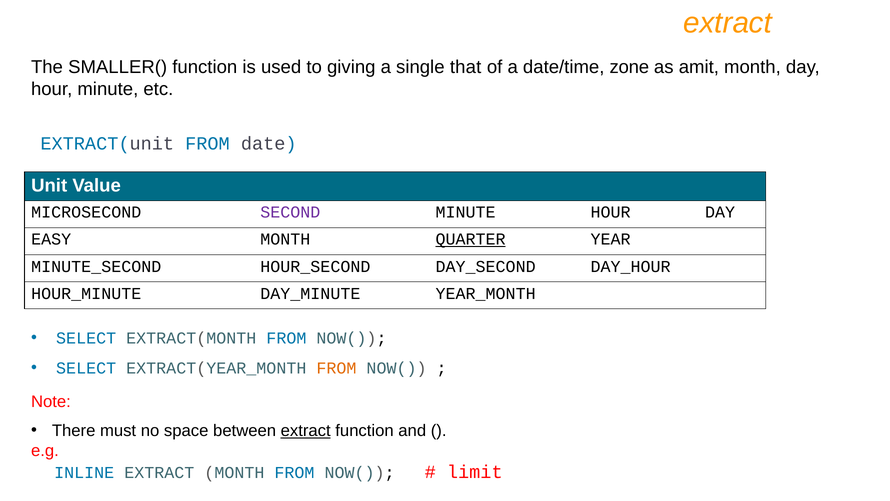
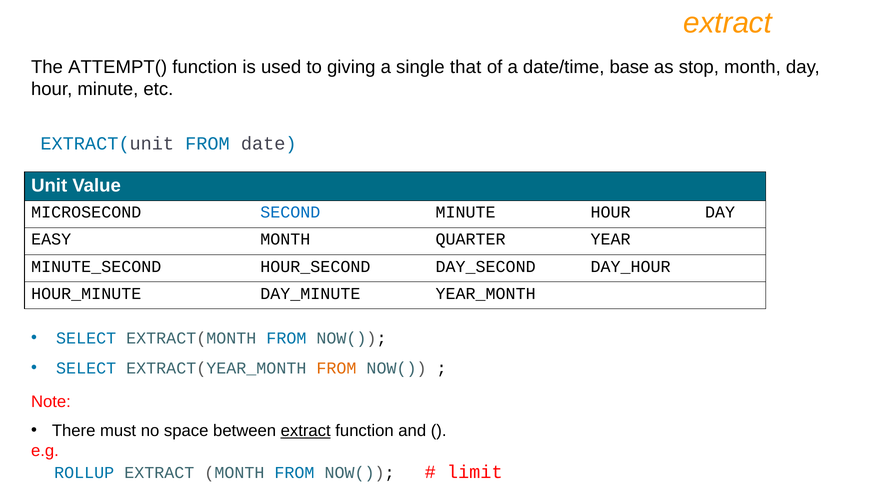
SMALLER(: SMALLER( -> ATTEMPT(
zone: zone -> base
amit: amit -> stop
SECOND colour: purple -> blue
QUARTER underline: present -> none
INLINE: INLINE -> ROLLUP
